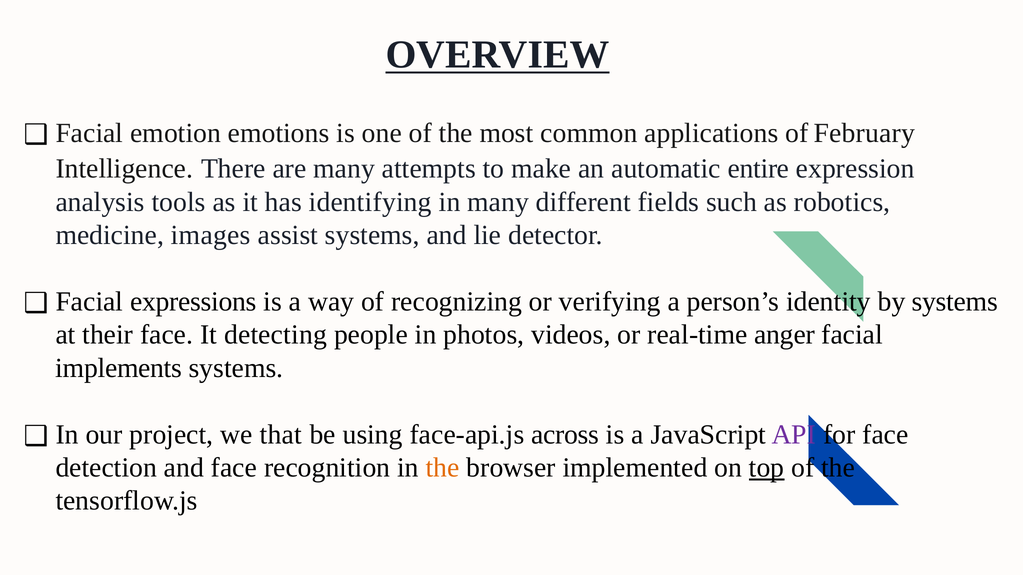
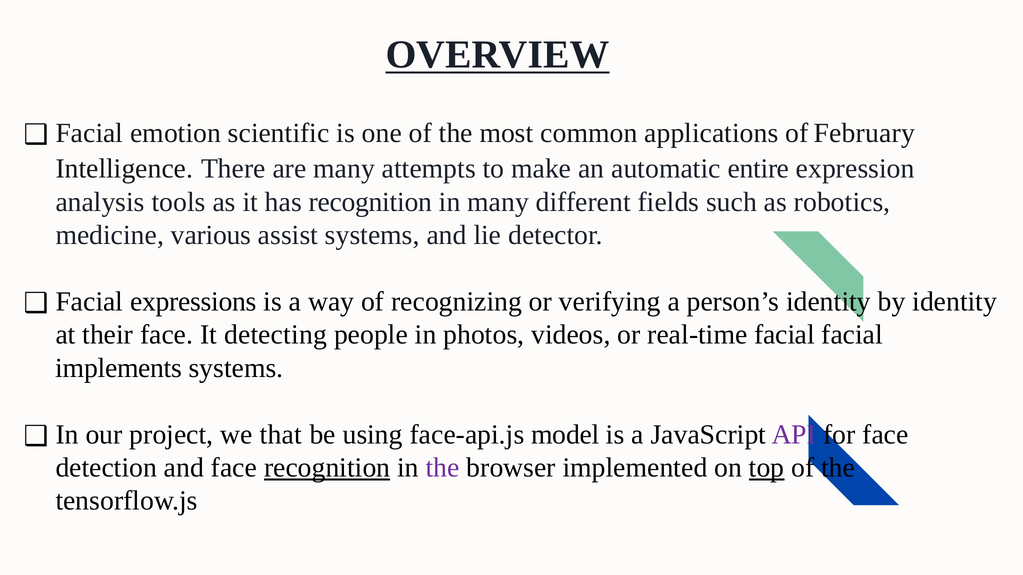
emotions: emotions -> scientific
has identifying: identifying -> recognition
images: images -> various
by systems: systems -> identity
real-time anger: anger -> facial
across: across -> model
recognition at (327, 468) underline: none -> present
the at (443, 468) colour: orange -> purple
